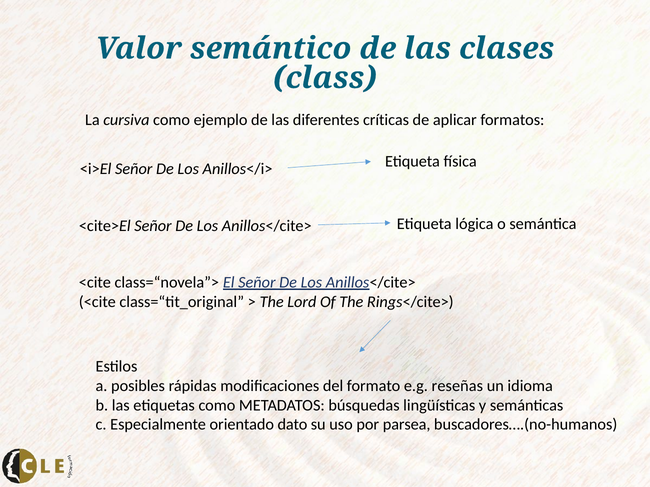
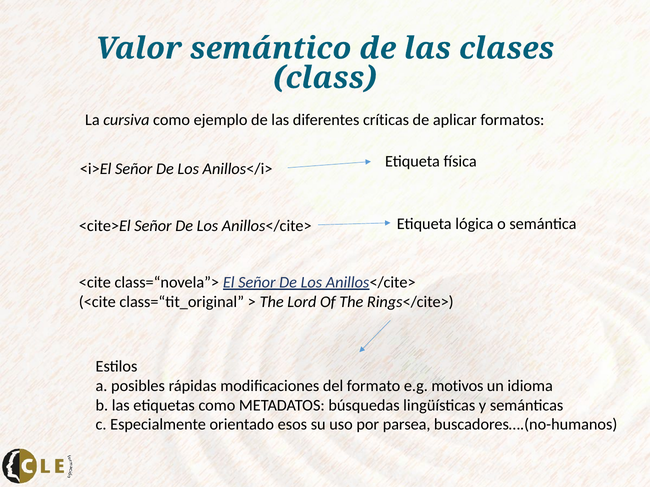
reseñas: reseñas -> motivos
dato: dato -> esos
